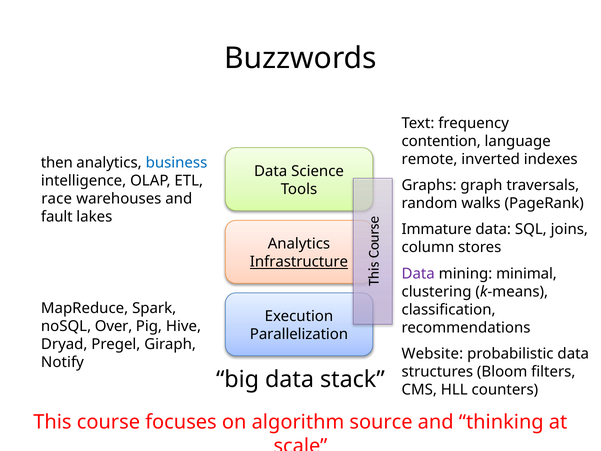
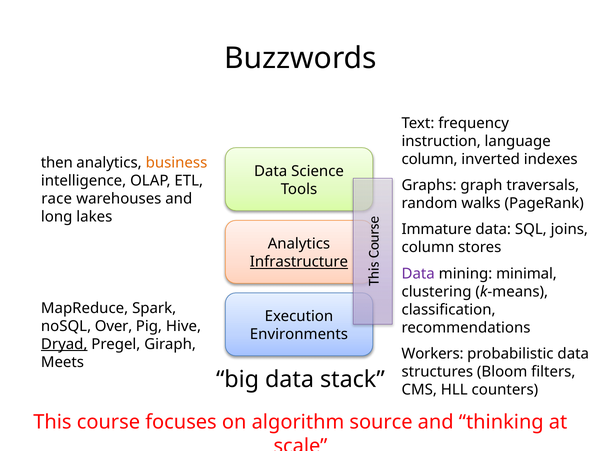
contention: contention -> instruction
remote at (430, 159): remote -> column
business colour: blue -> orange
fault: fault -> long
Parallelization: Parallelization -> Environments
Dryad underline: none -> present
Website: Website -> Workers
Notify: Notify -> Meets
